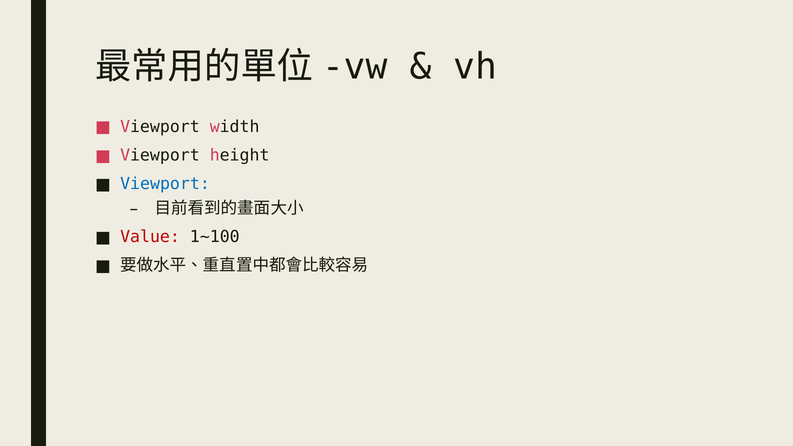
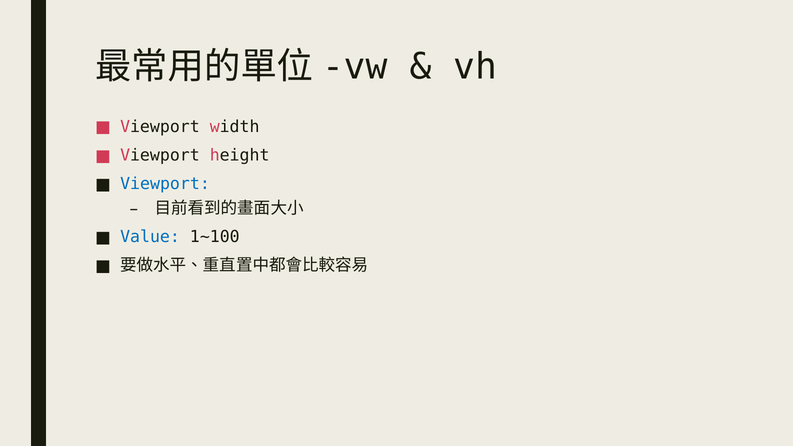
Value colour: red -> blue
